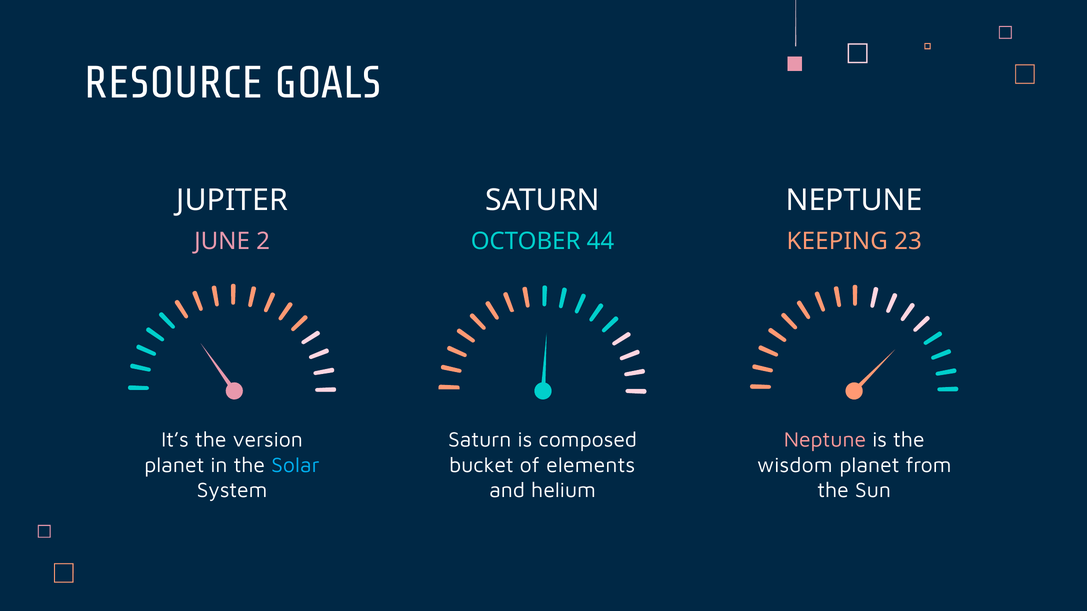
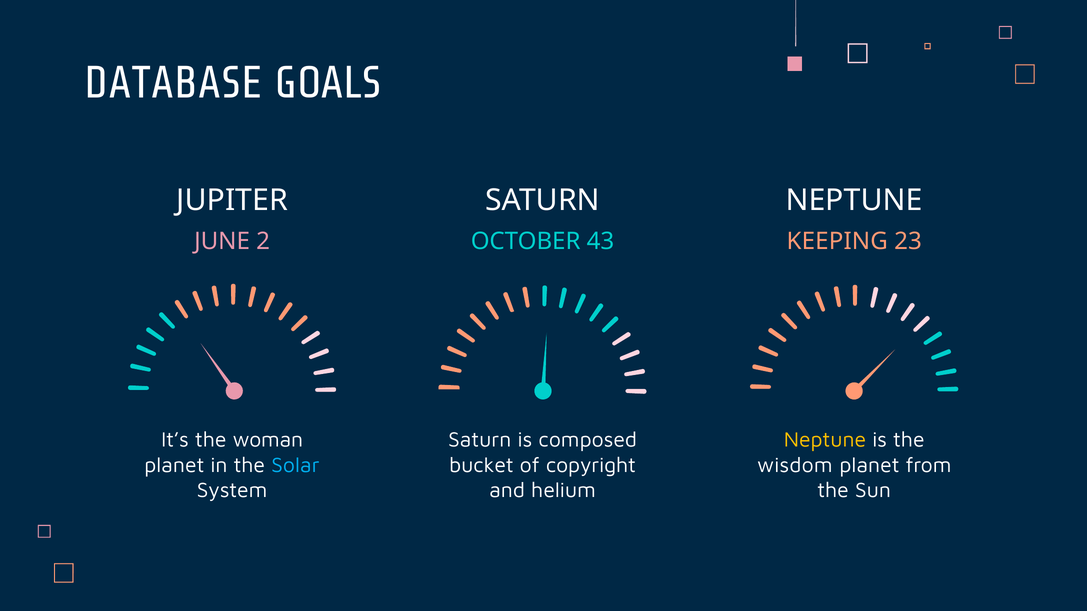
RESOURCE: RESOURCE -> DATABASE
44: 44 -> 43
version: version -> woman
Neptune at (825, 440) colour: pink -> yellow
elements: elements -> copyright
